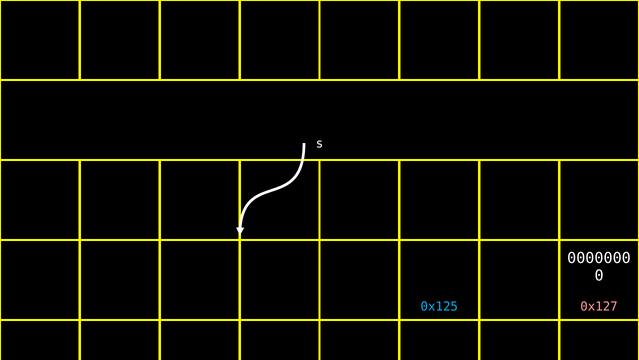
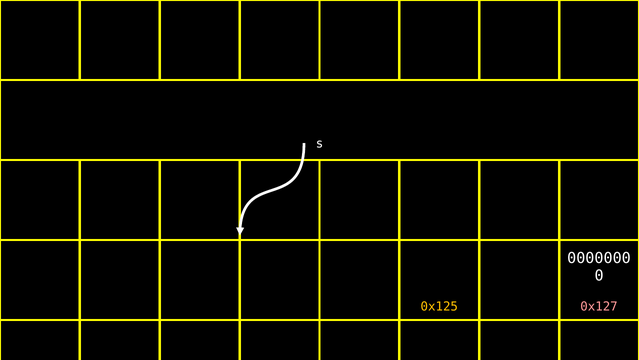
0x125 colour: light blue -> yellow
